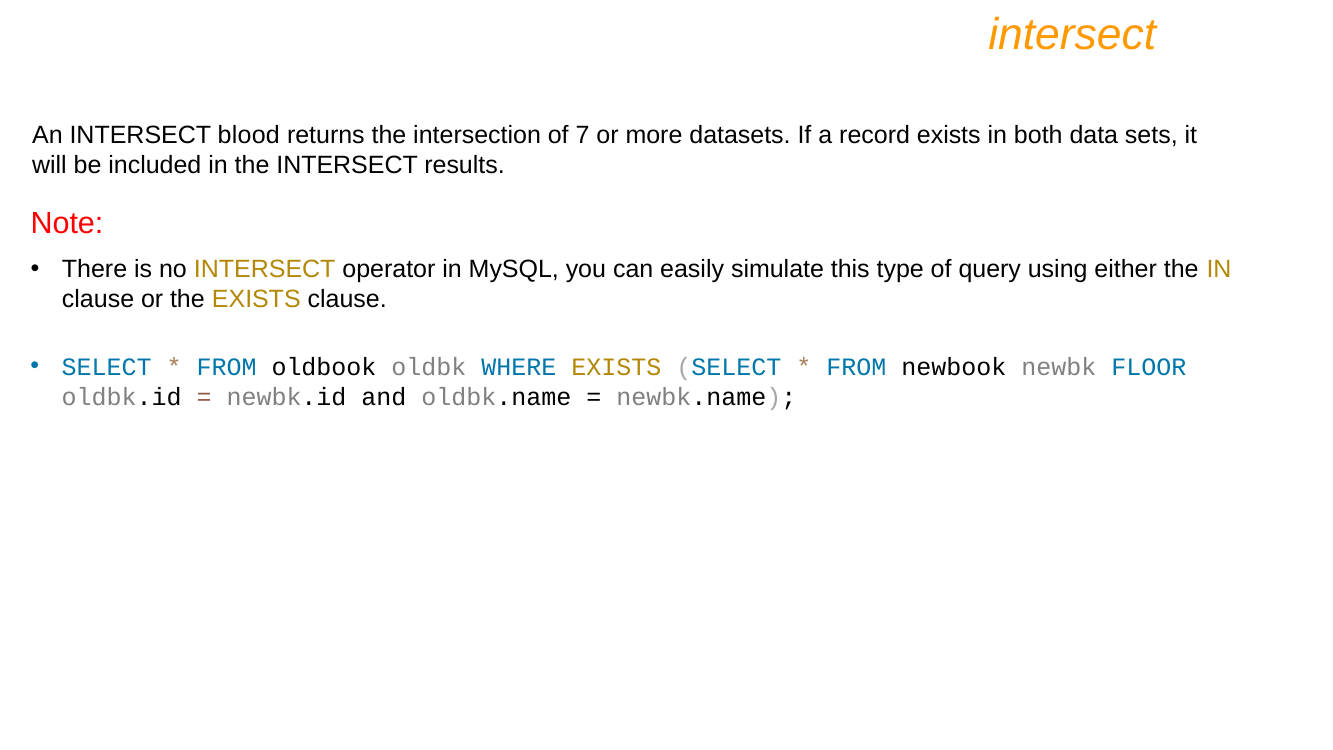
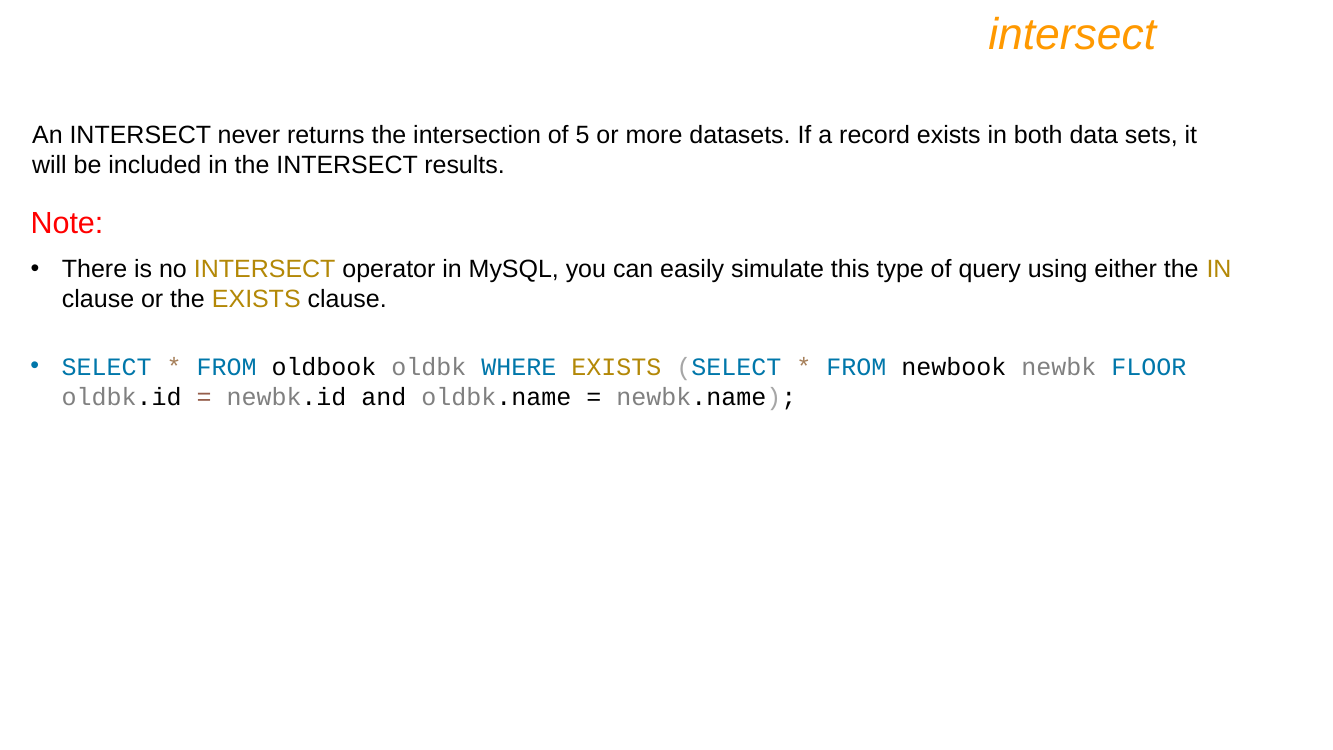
blood: blood -> never
7: 7 -> 5
